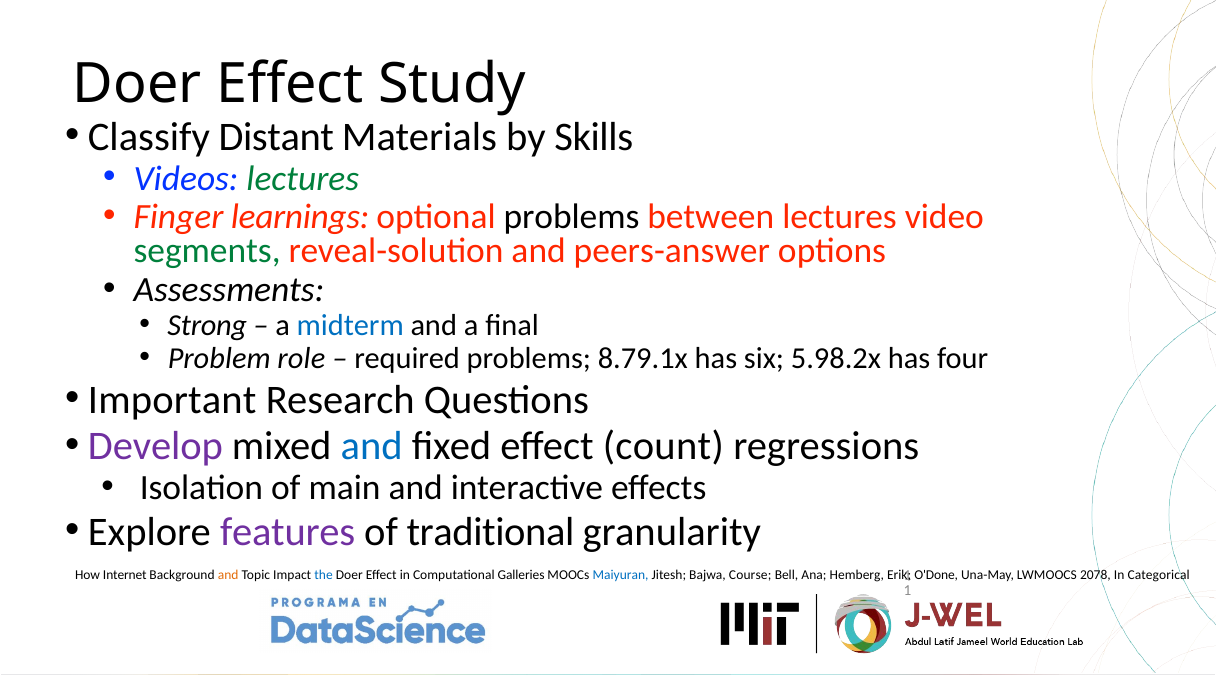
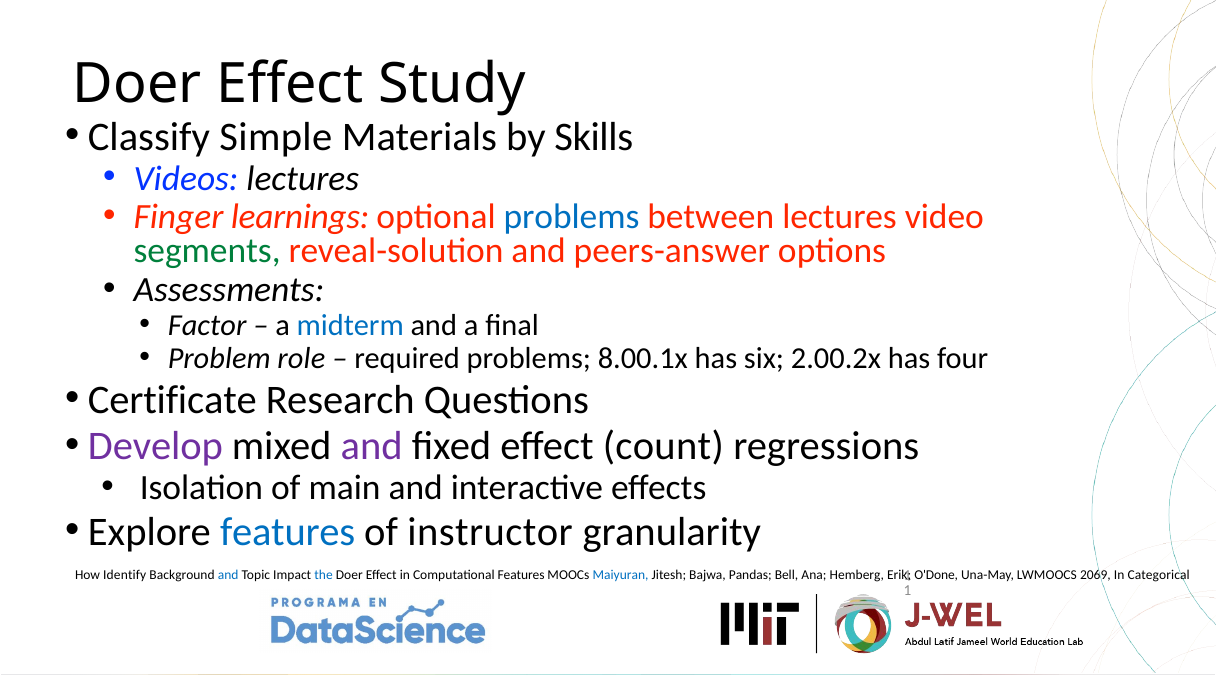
Distant: Distant -> Simple
lectures at (303, 178) colour: green -> black
problems at (572, 217) colour: black -> blue
Strong: Strong -> Factor
8.79.1x: 8.79.1x -> 8.00.1x
5.98.2x: 5.98.2x -> 2.00.2x
Important: Important -> Certificate
and at (372, 446) colour: blue -> purple
features at (288, 532) colour: purple -> blue
traditional: traditional -> instructor
Internet: Internet -> Identify
and at (228, 575) colour: orange -> blue
Computational Galleries: Galleries -> Features
Course: Course -> Pandas
2078: 2078 -> 2069
